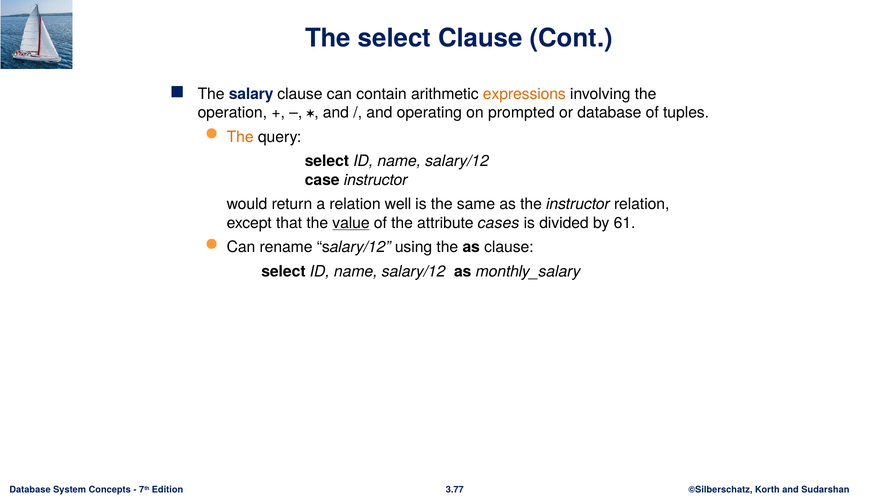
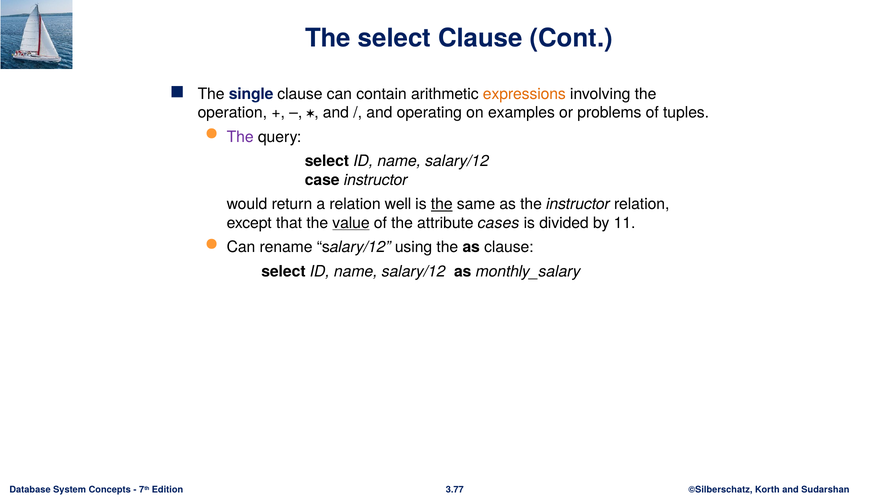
salary: salary -> single
prompted: prompted -> examples
or database: database -> problems
The at (240, 137) colour: orange -> purple
the at (442, 204) underline: none -> present
61: 61 -> 11
